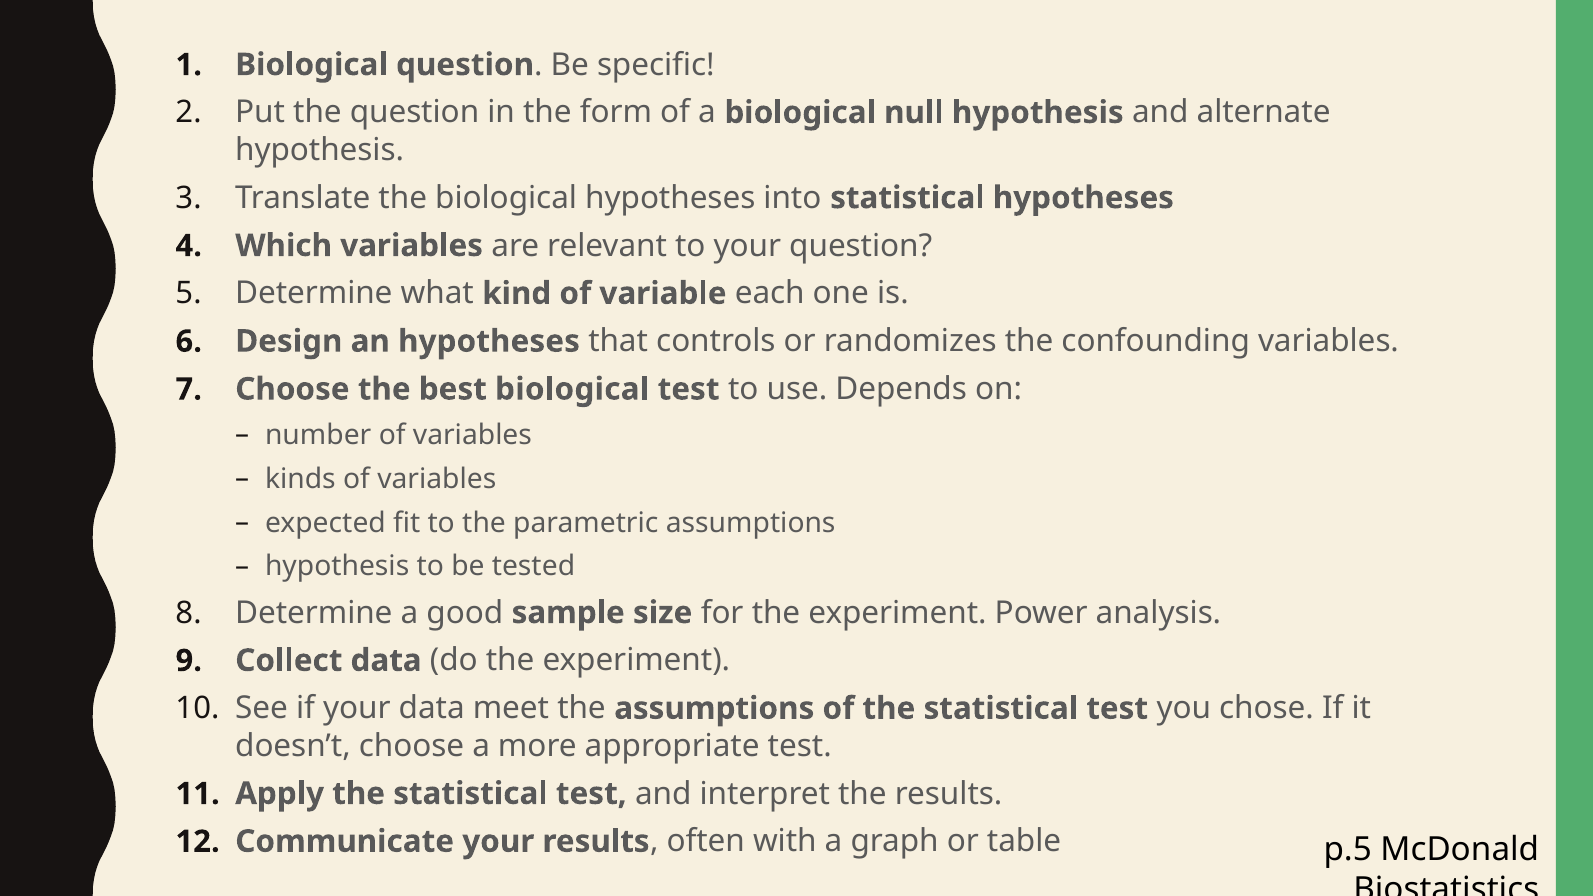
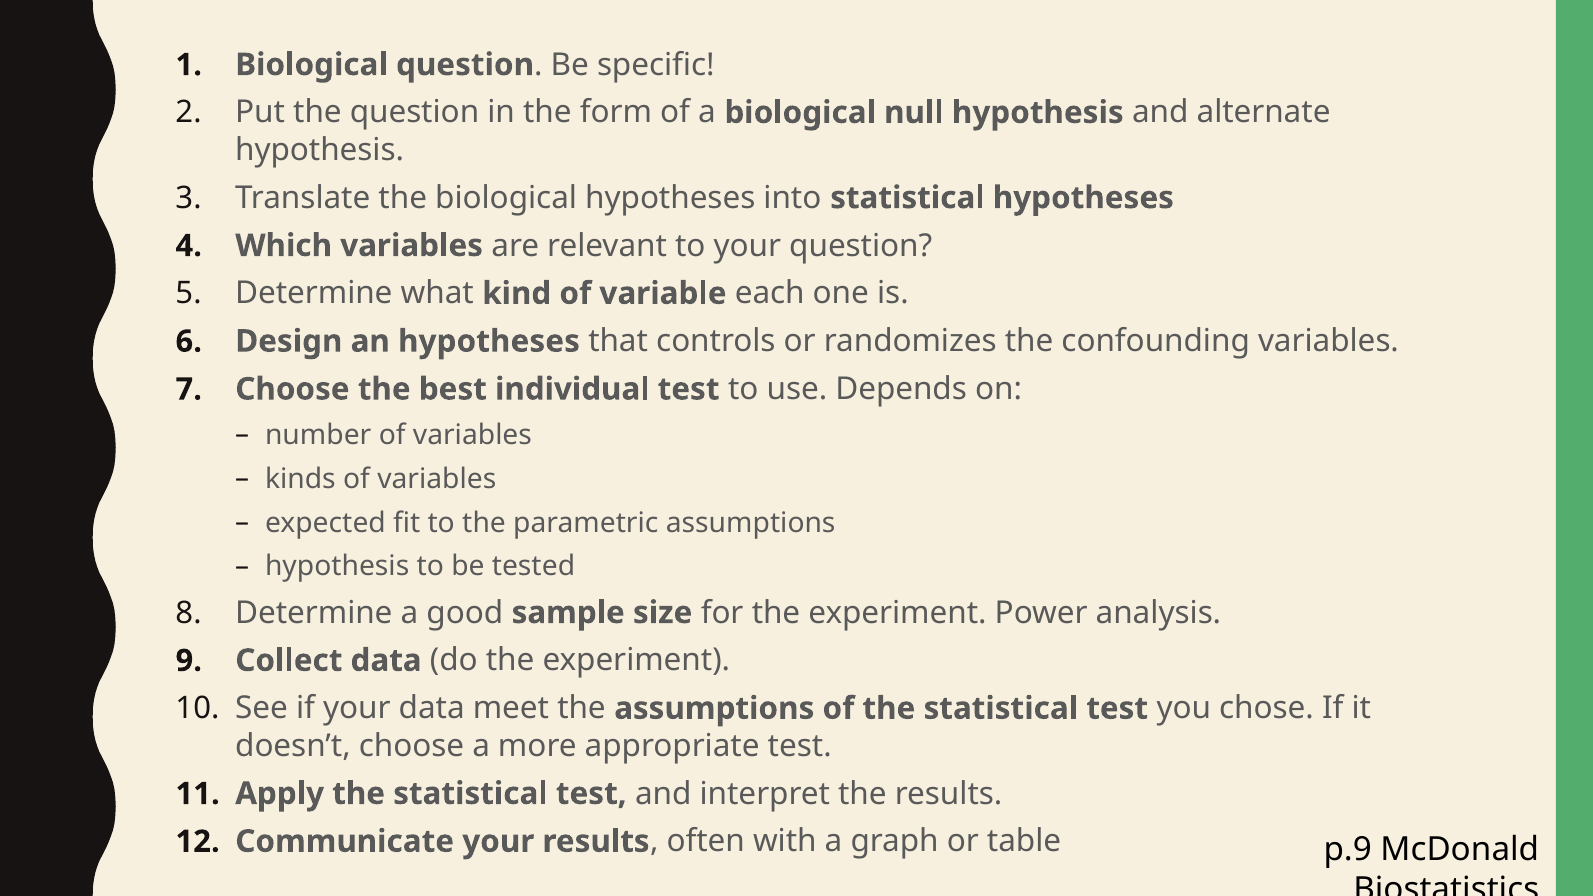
best biological: biological -> individual
p.5: p.5 -> p.9
